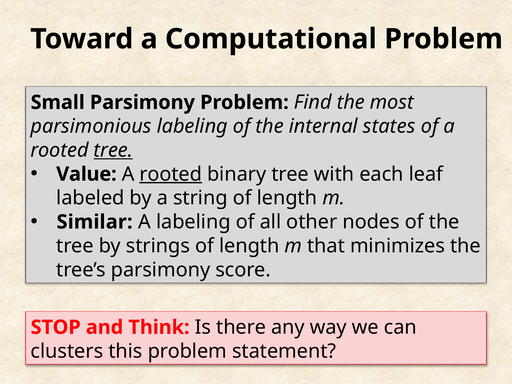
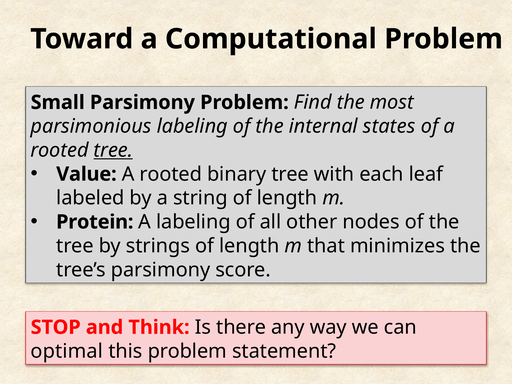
rooted at (171, 174) underline: present -> none
Similar: Similar -> Protein
clusters: clusters -> optimal
